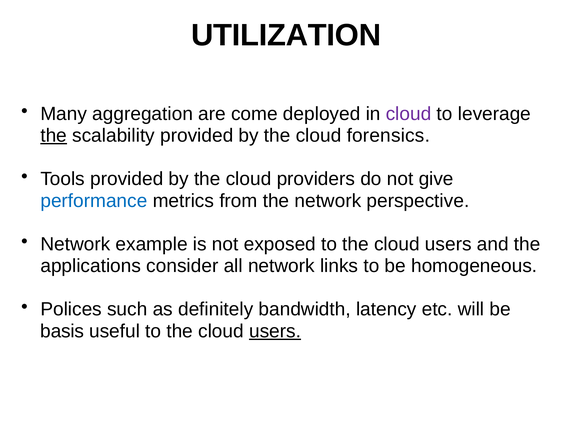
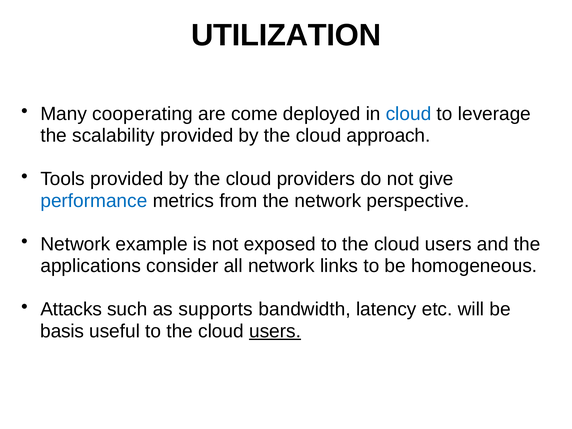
aggregation: aggregation -> cooperating
cloud at (409, 114) colour: purple -> blue
the at (54, 136) underline: present -> none
forensics: forensics -> approach
Polices: Polices -> Attacks
definitely: definitely -> supports
